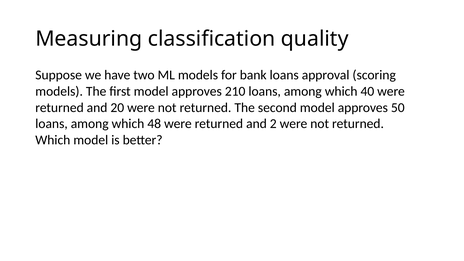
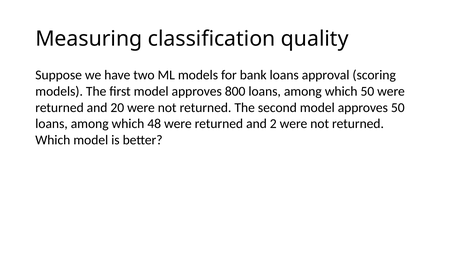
210: 210 -> 800
which 40: 40 -> 50
